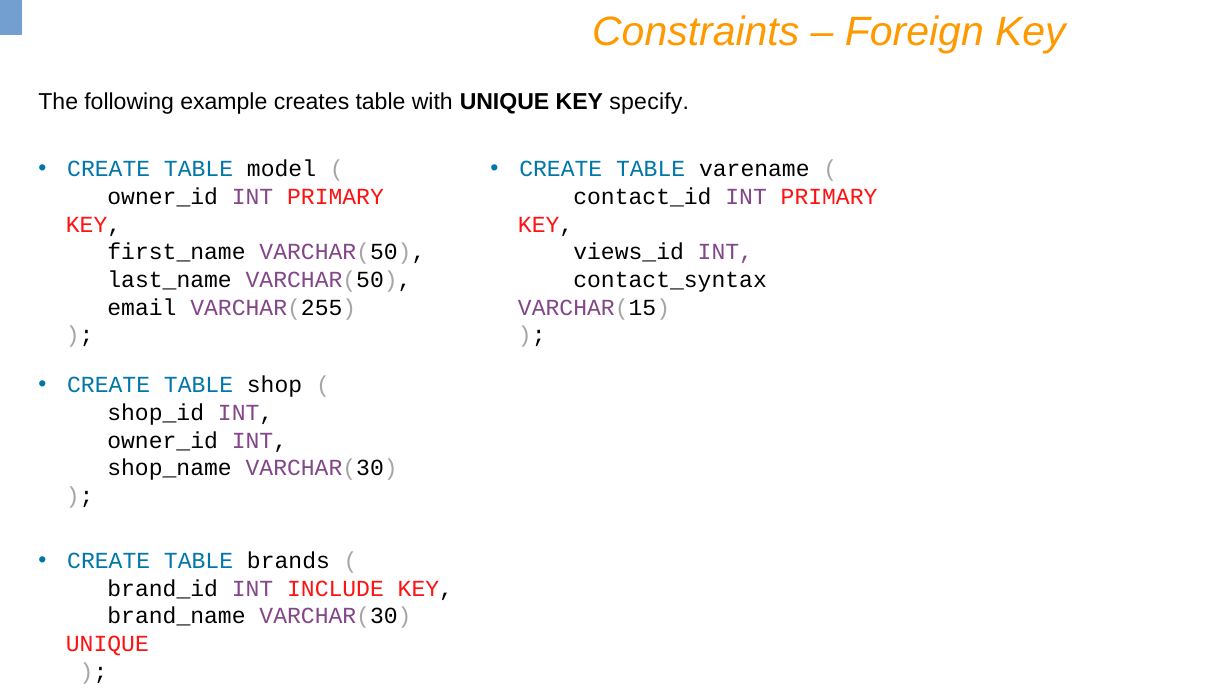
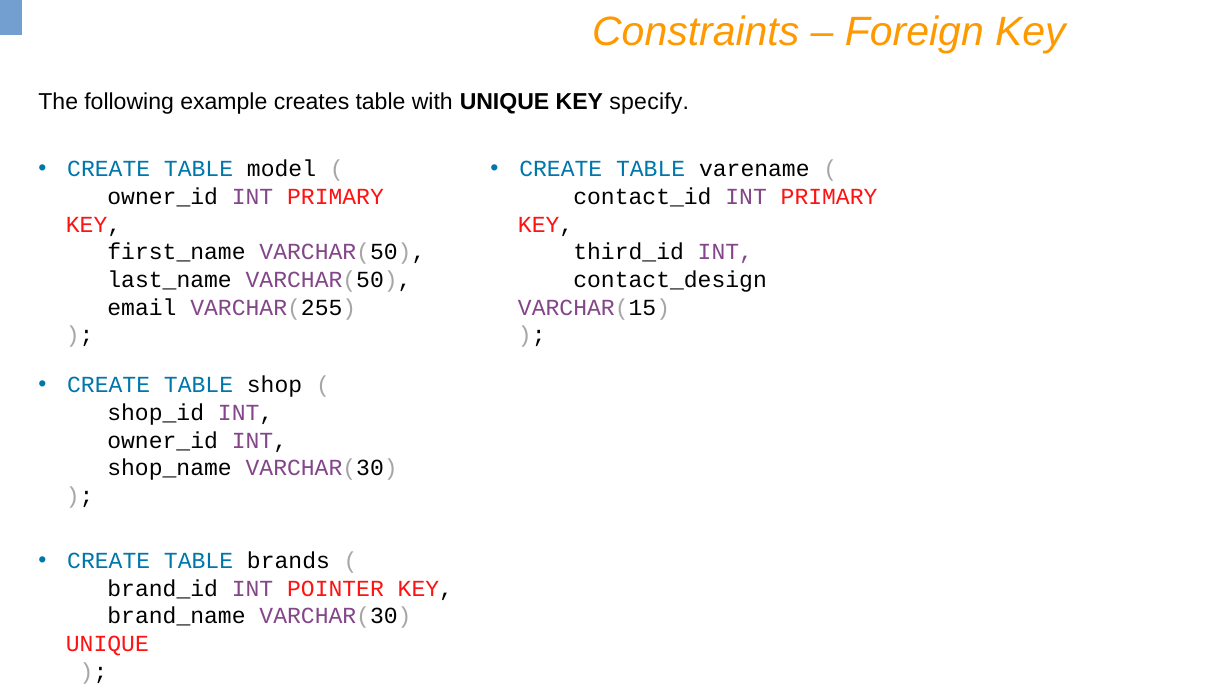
views_id: views_id -> third_id
contact_syntax: contact_syntax -> contact_design
INCLUDE: INCLUDE -> POINTER
